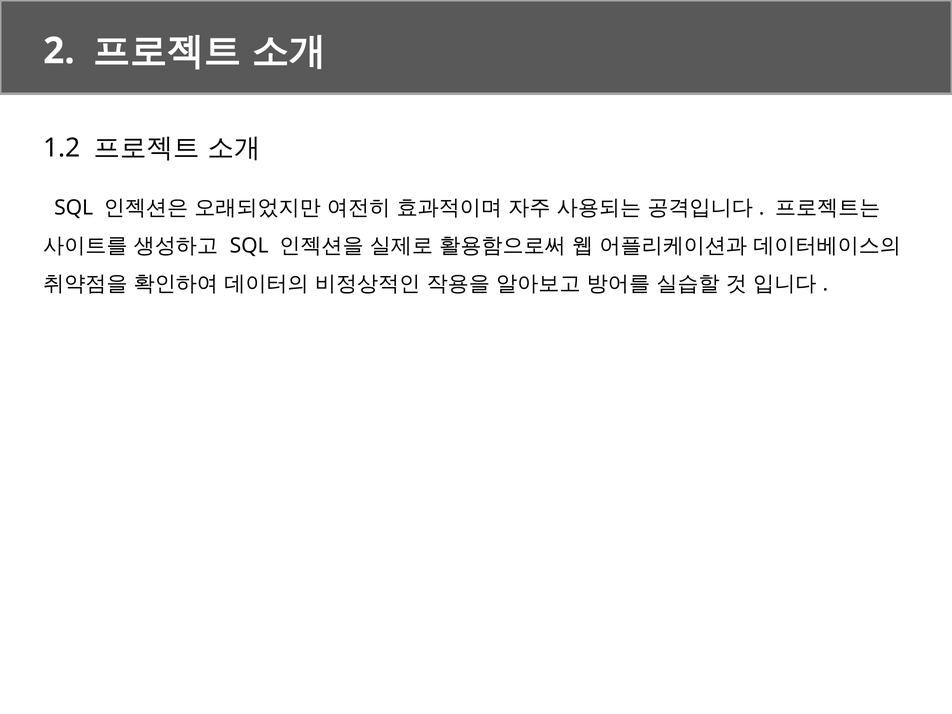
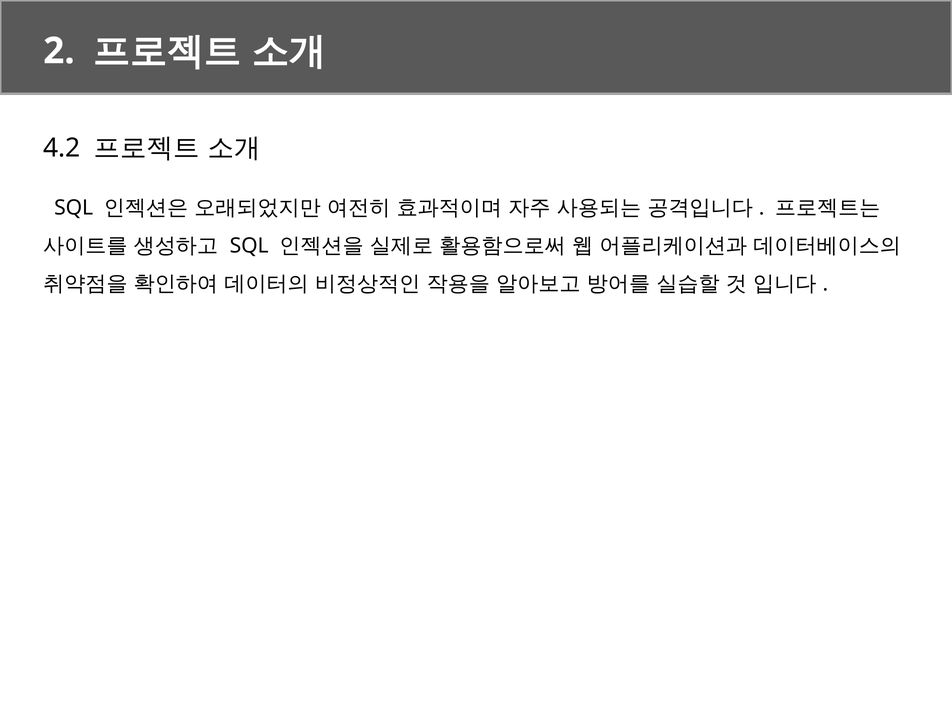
1.2: 1.2 -> 4.2
